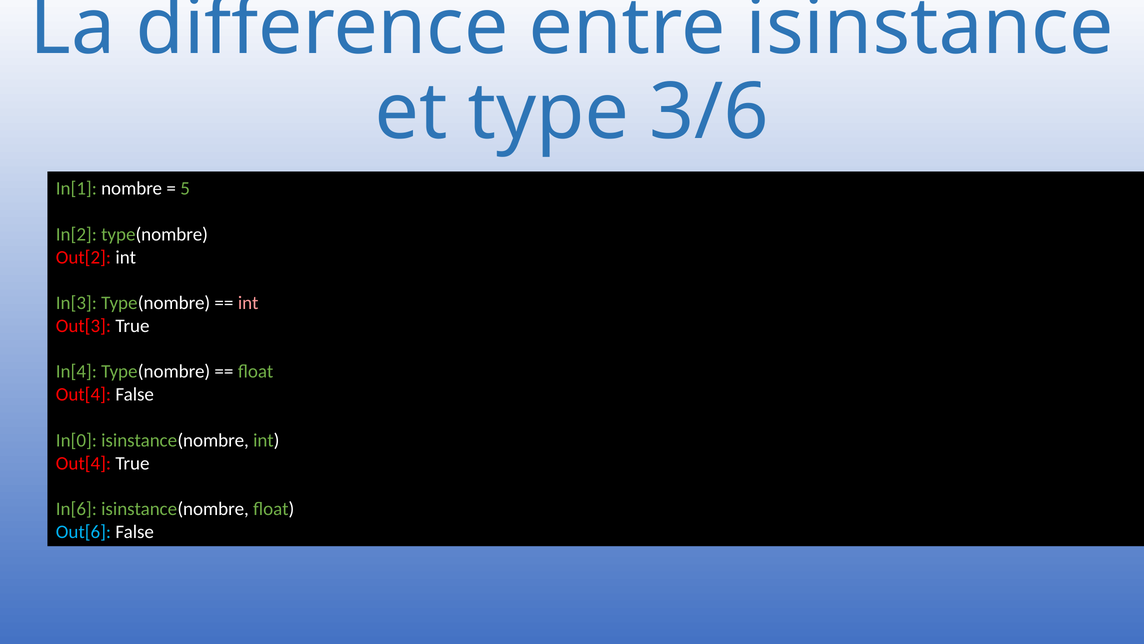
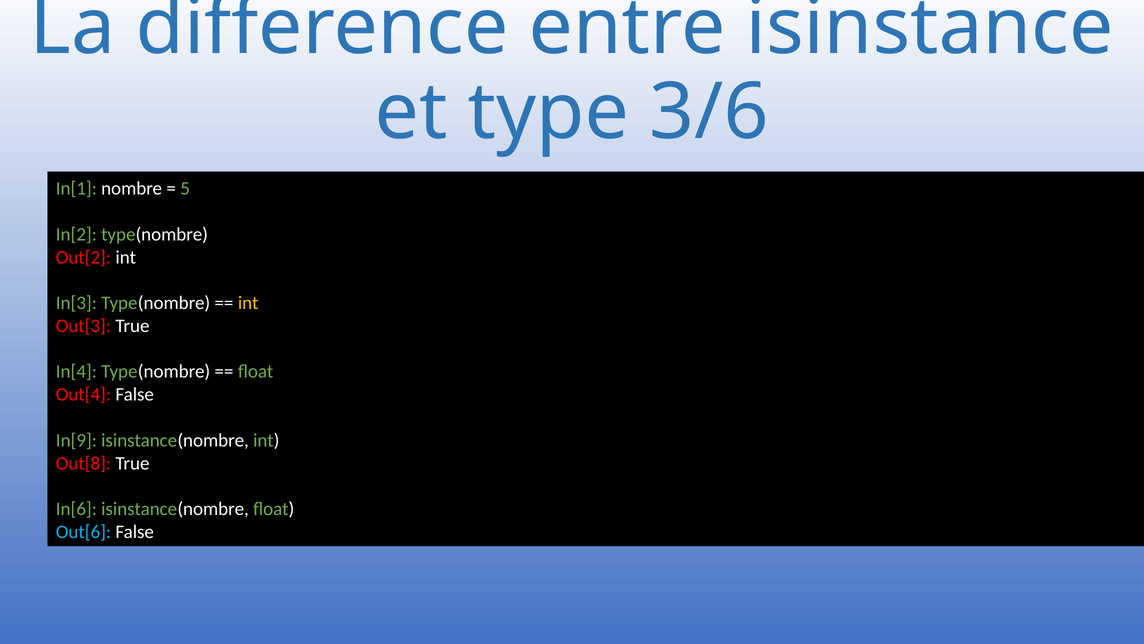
int at (248, 303) colour: pink -> yellow
In[0: In[0 -> In[9
Out[4 at (83, 463): Out[4 -> Out[8
